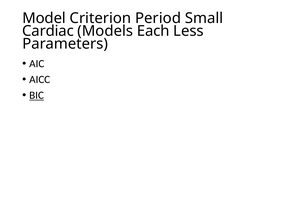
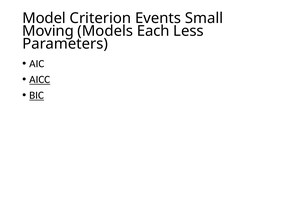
Period: Period -> Events
Cardiac: Cardiac -> Moving
AICC underline: none -> present
